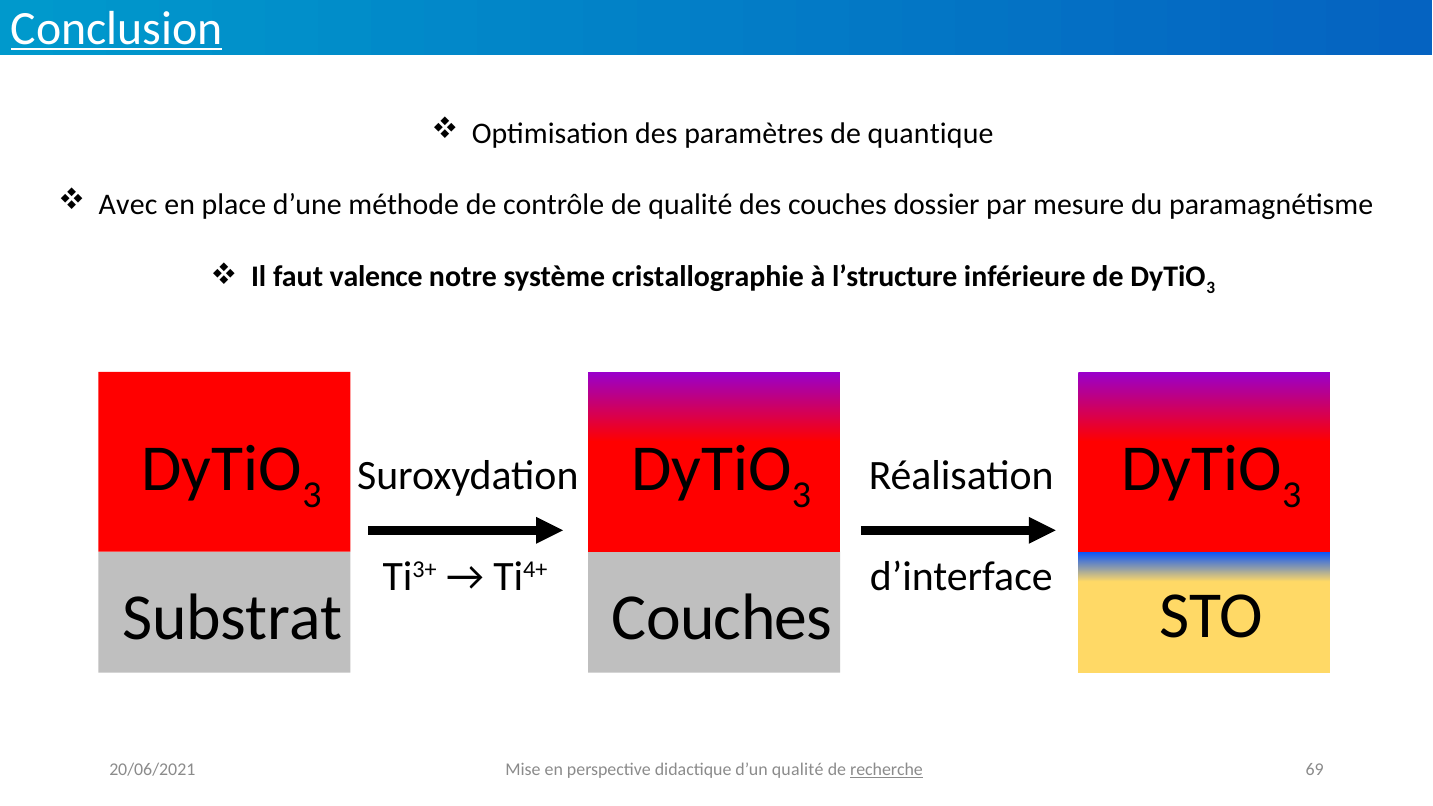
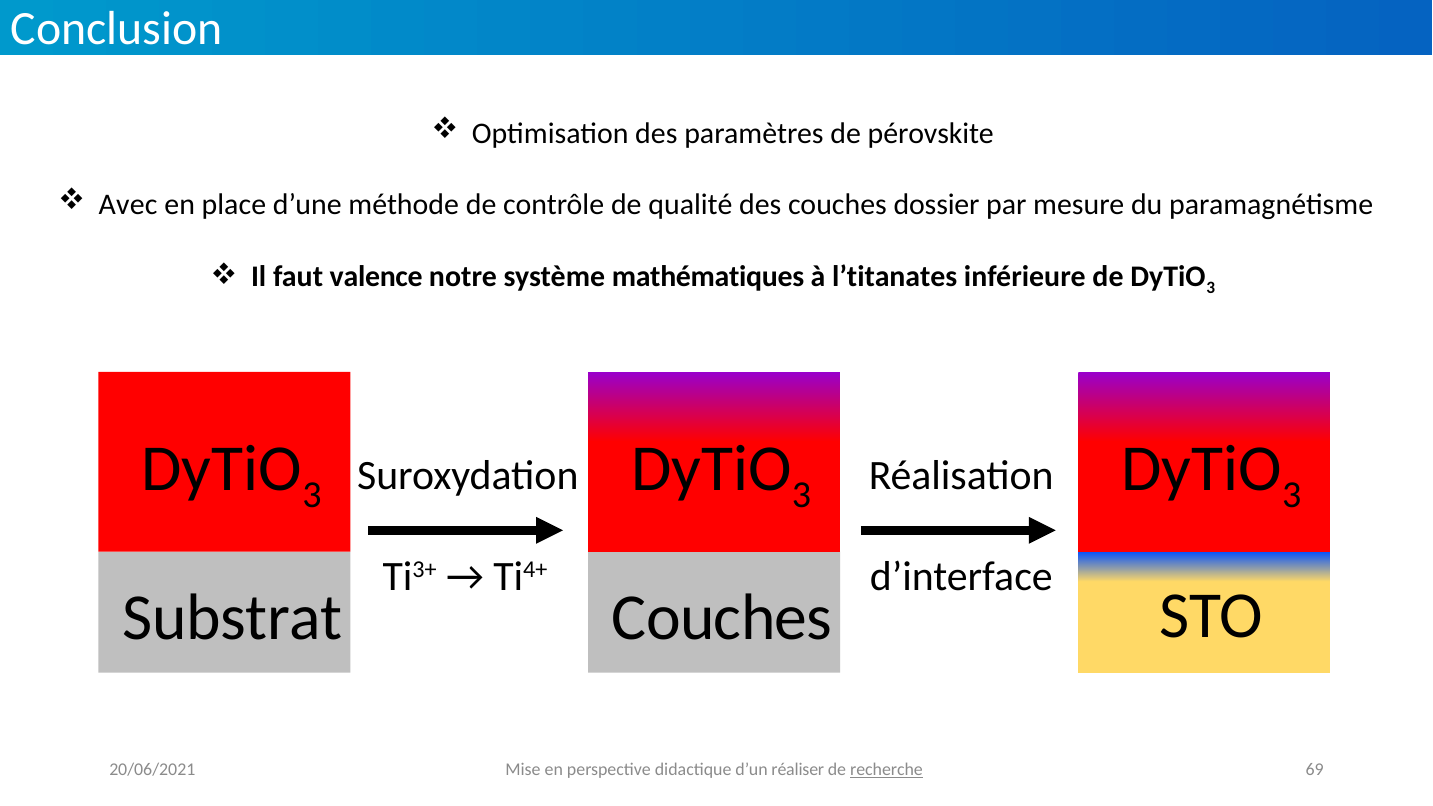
Conclusion underline: present -> none
quantique: quantique -> pérovskite
cristallographie: cristallographie -> mathématiques
l’structure: l’structure -> l’titanates
d’un qualité: qualité -> réaliser
